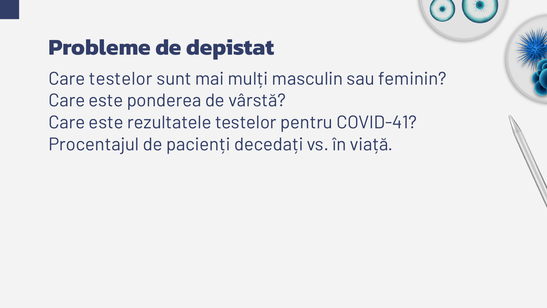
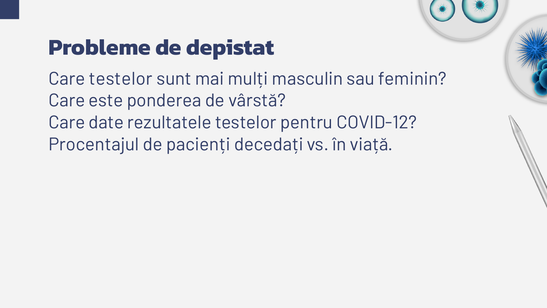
este at (106, 122): este -> date
COVID-41: COVID-41 -> COVID-12
